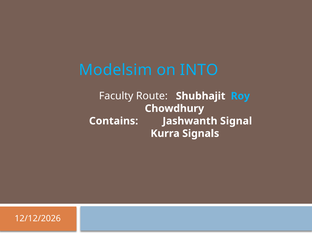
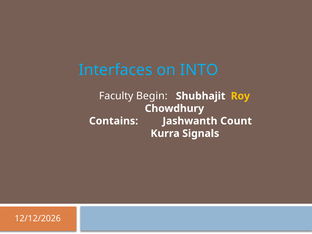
Modelsim: Modelsim -> Interfaces
Route: Route -> Begin
Roy colour: light blue -> yellow
Signal: Signal -> Count
